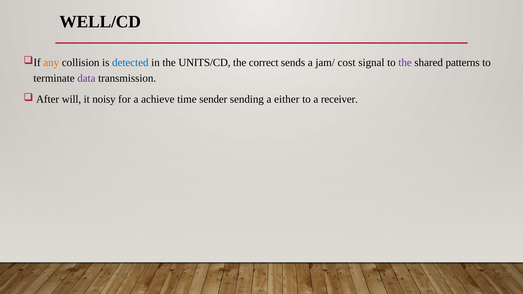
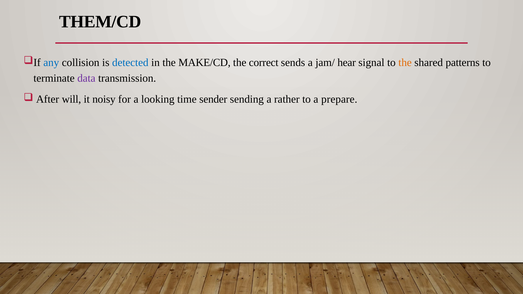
WELL/CD: WELL/CD -> THEM/CD
any colour: orange -> blue
UNITS/CD: UNITS/CD -> MAKE/CD
cost: cost -> hear
the at (405, 62) colour: purple -> orange
achieve: achieve -> looking
either: either -> rather
receiver: receiver -> prepare
